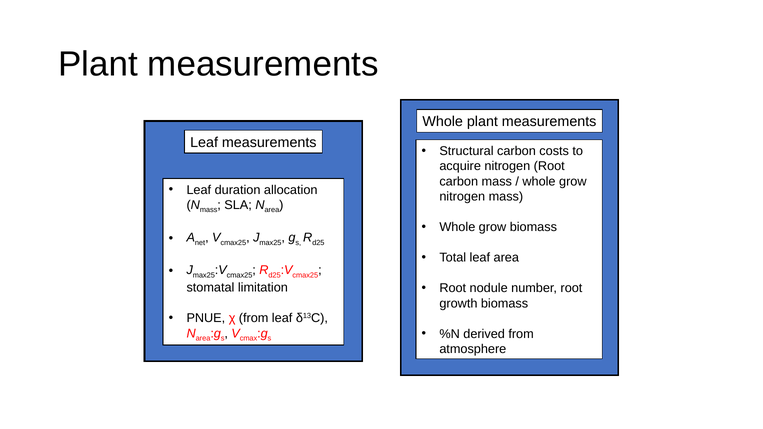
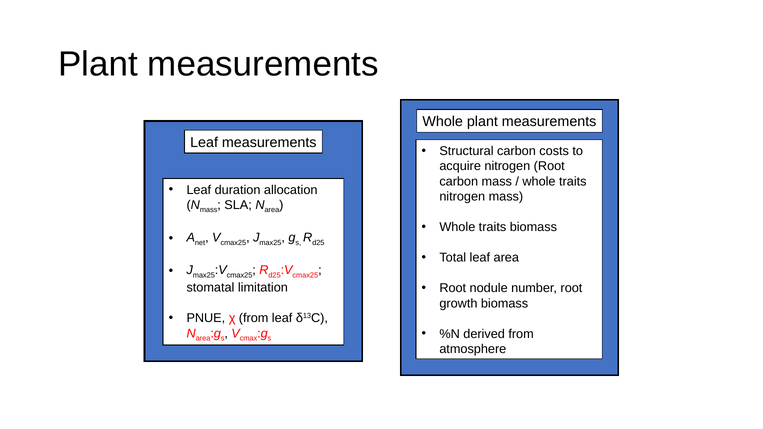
grow at (573, 182): grow -> traits
grow at (493, 227): grow -> traits
